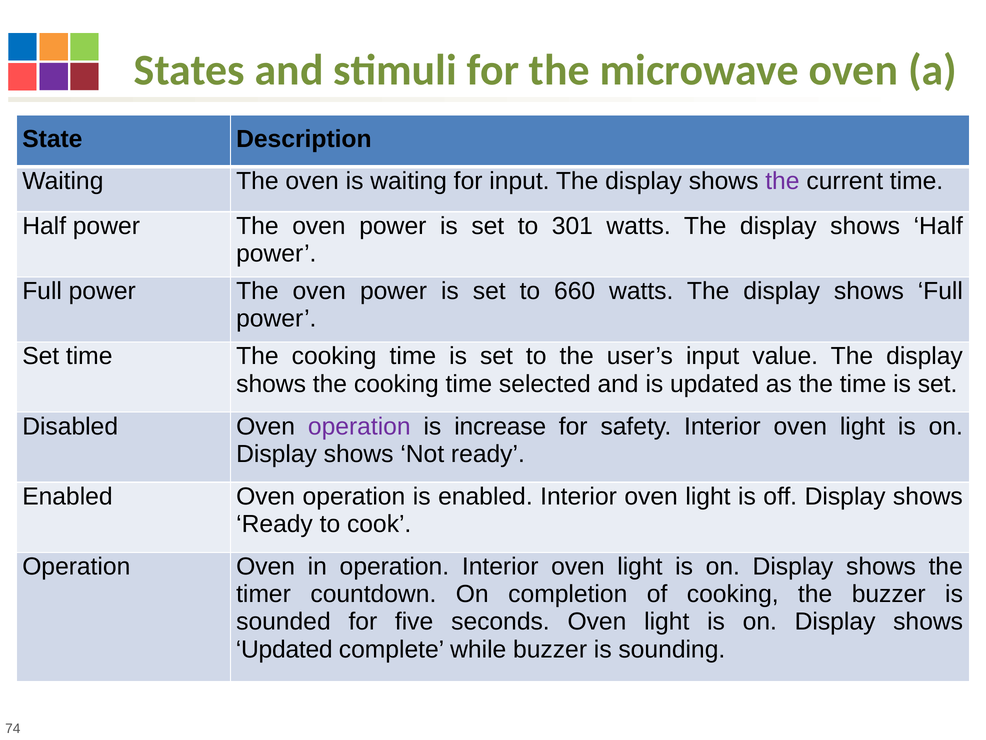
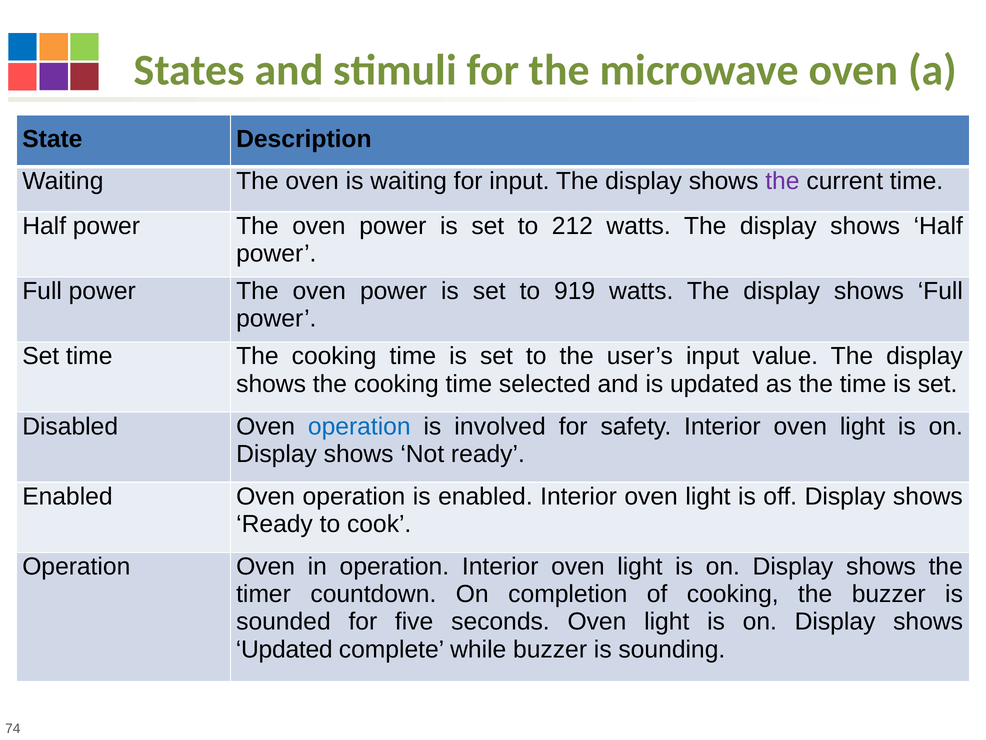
301: 301 -> 212
660: 660 -> 919
operation at (359, 426) colour: purple -> blue
increase: increase -> involved
